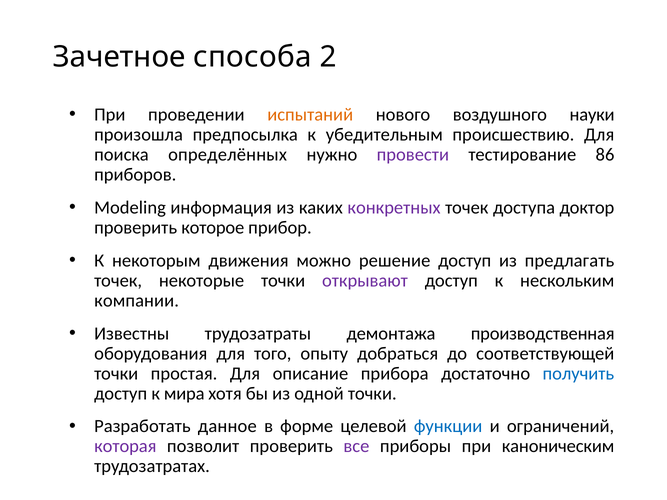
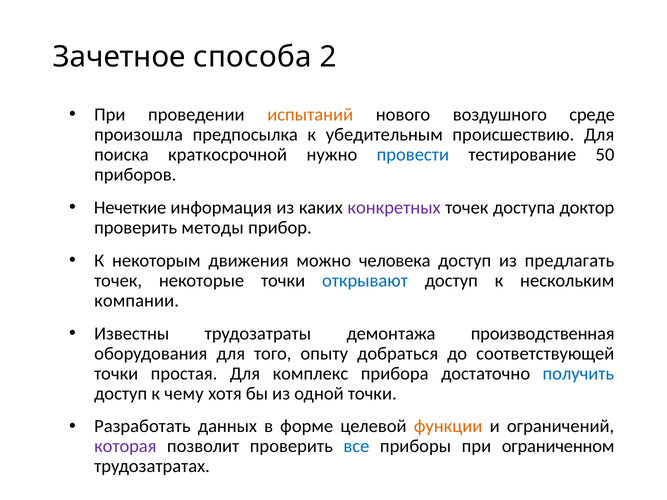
науки: науки -> среде
определённых: определённых -> краткосрочной
провести colour: purple -> blue
86: 86 -> 50
Modeling: Modeling -> Нечеткие
которое: которое -> методы
решение: решение -> человека
открывают colour: purple -> blue
описание: описание -> комплекс
мира: мира -> чему
данное: данное -> данных
функции colour: blue -> orange
все colour: purple -> blue
каноническим: каноническим -> ограниченном
